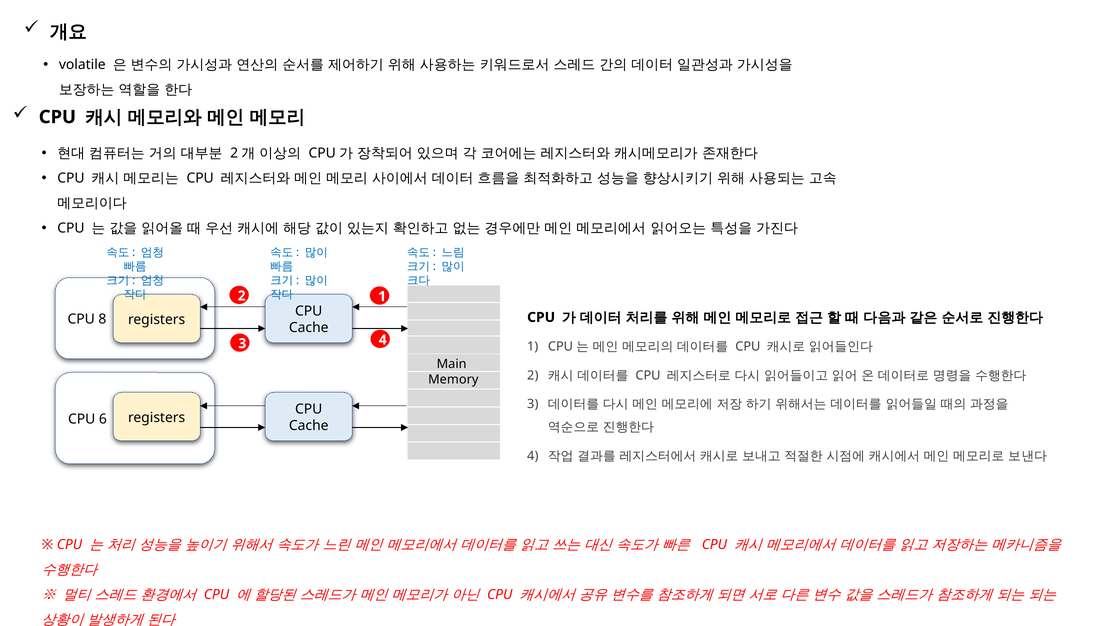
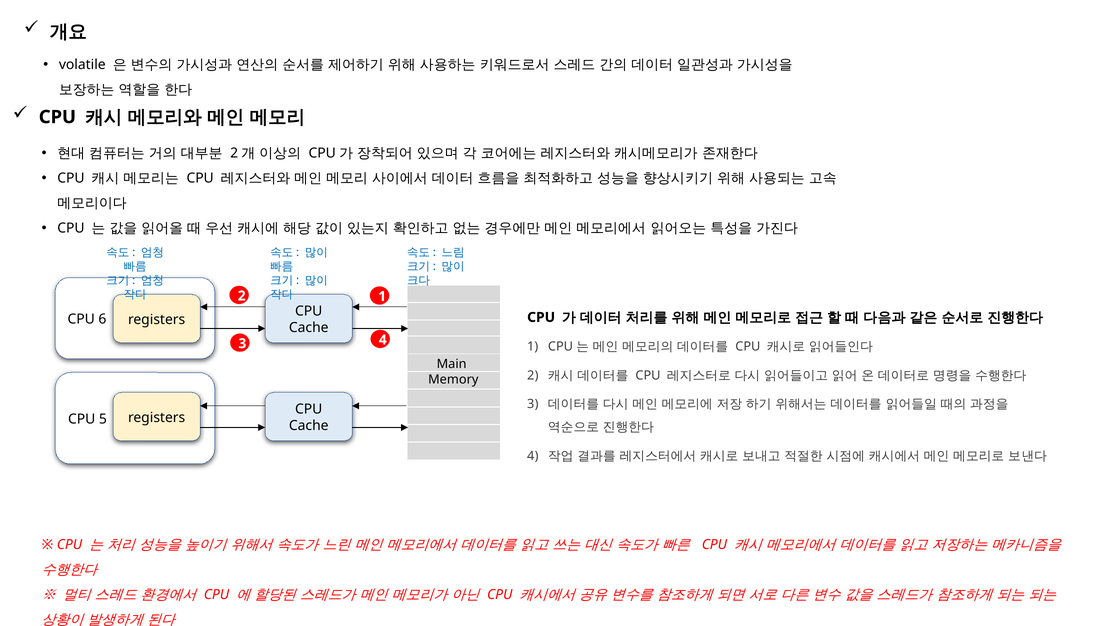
8: 8 -> 6
6: 6 -> 5
